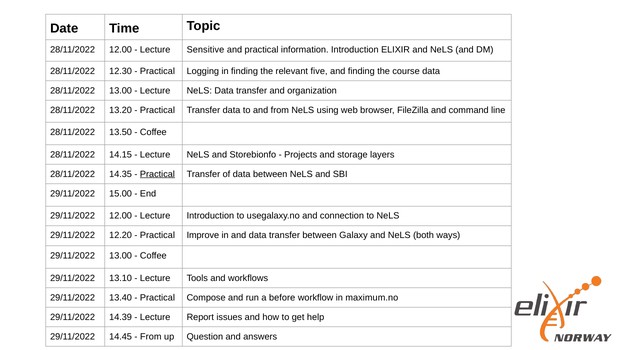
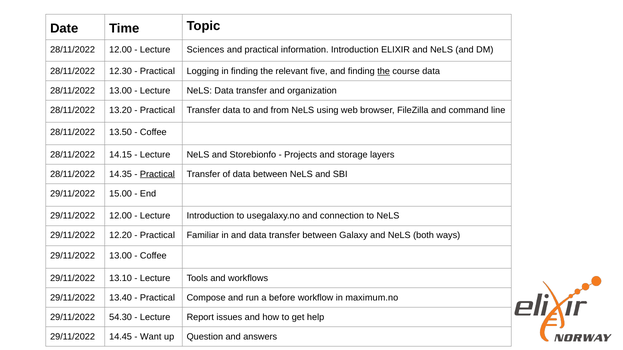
Sensitive: Sensitive -> Sciences
the at (384, 71) underline: none -> present
Improve: Improve -> Familiar
14.39: 14.39 -> 54.30
From at (151, 337): From -> Want
